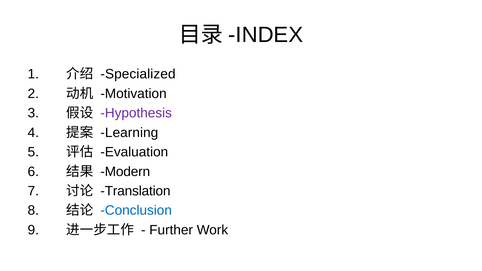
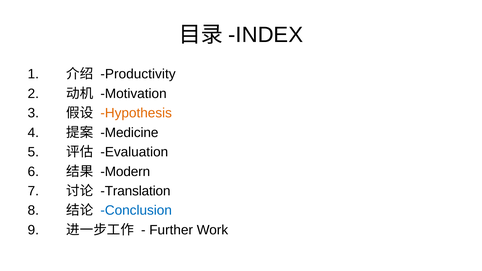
Specialized: Specialized -> Productivity
Hypothesis colour: purple -> orange
Learning: Learning -> Medicine
